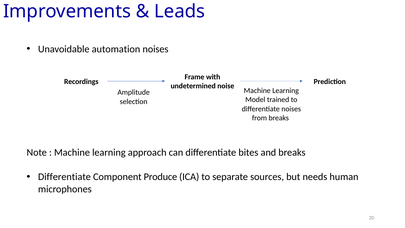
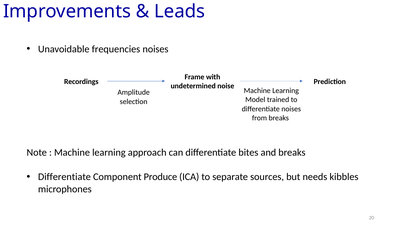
automation: automation -> frequencies
human: human -> kibbles
